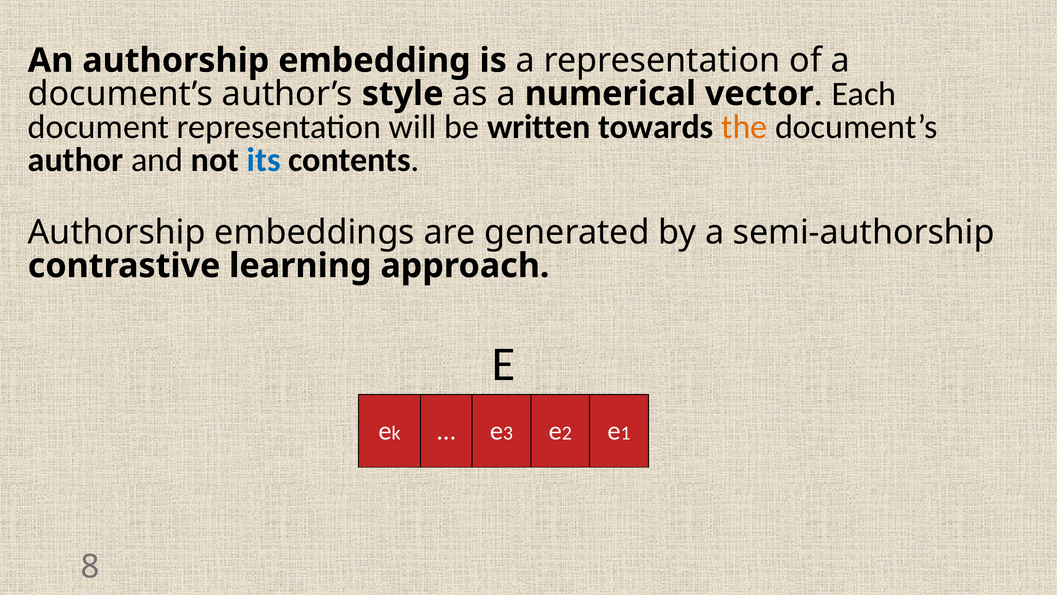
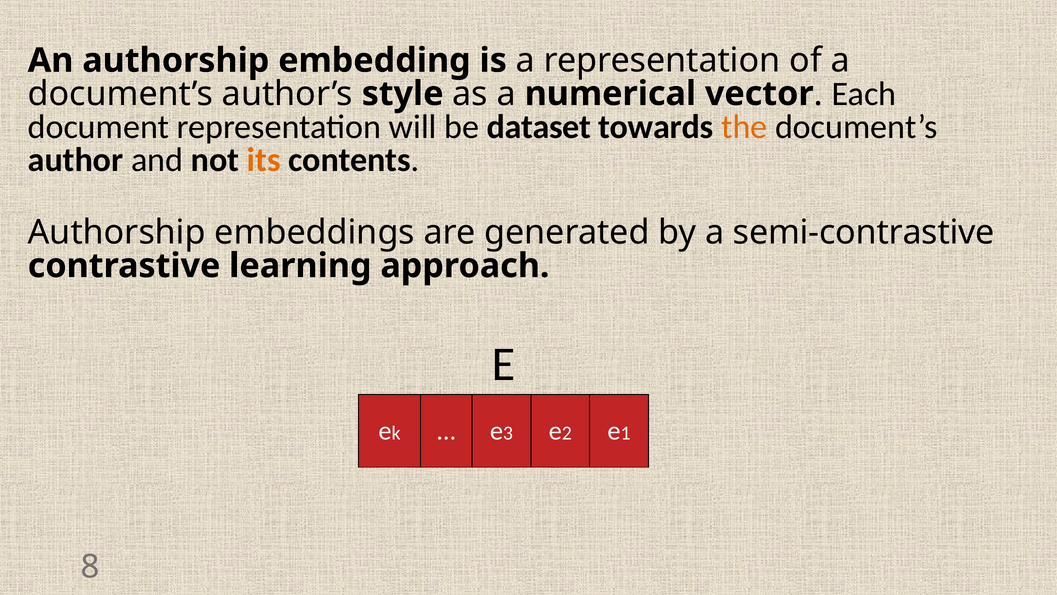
written: written -> dataset
its colour: blue -> orange
semi-authorship: semi-authorship -> semi-contrastive
